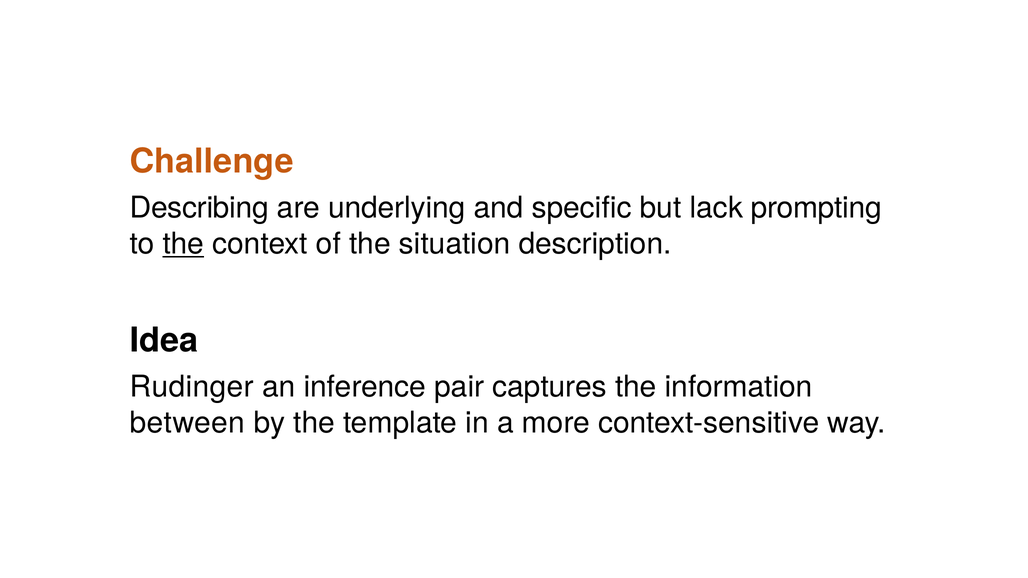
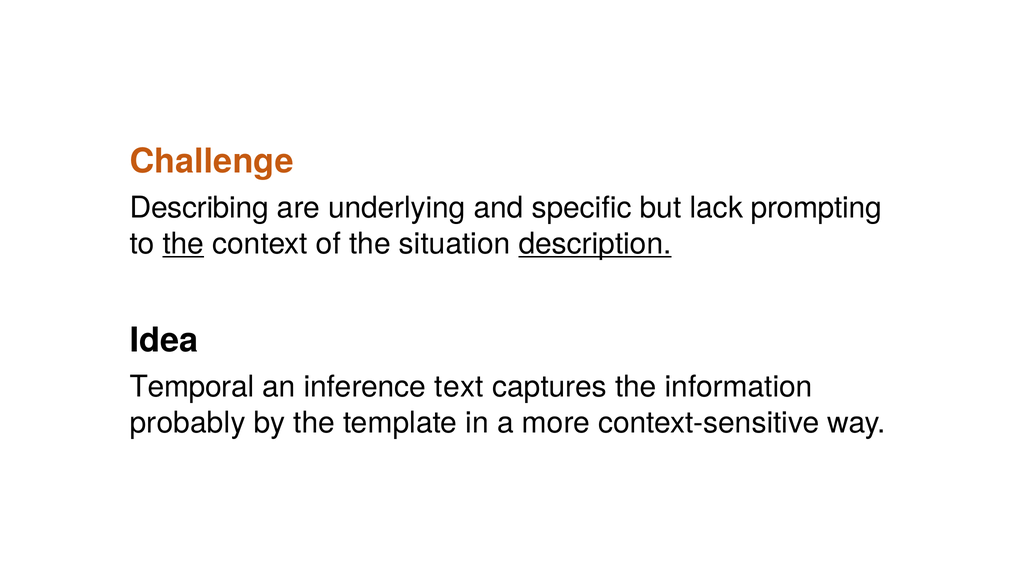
description underline: none -> present
Rudinger: Rudinger -> Temporal
pair: pair -> text
between: between -> probably
